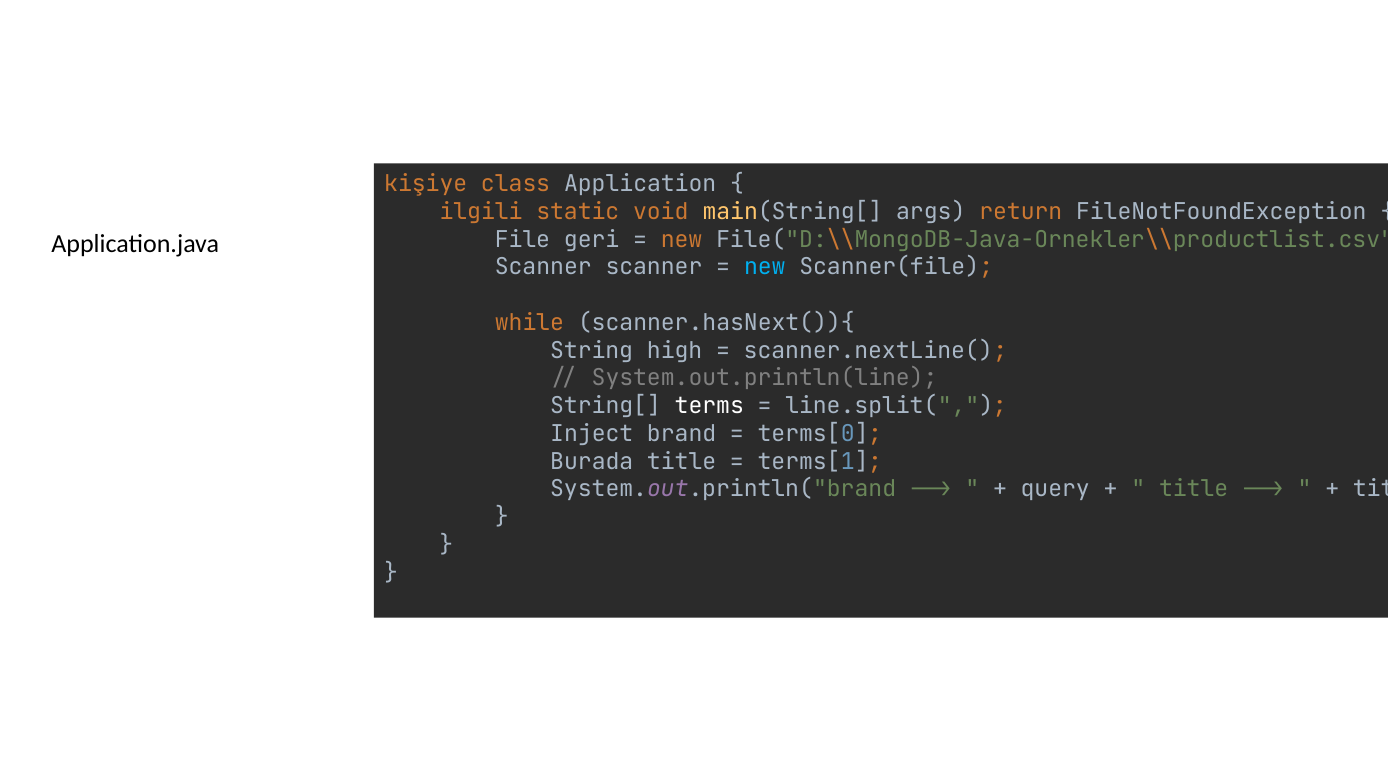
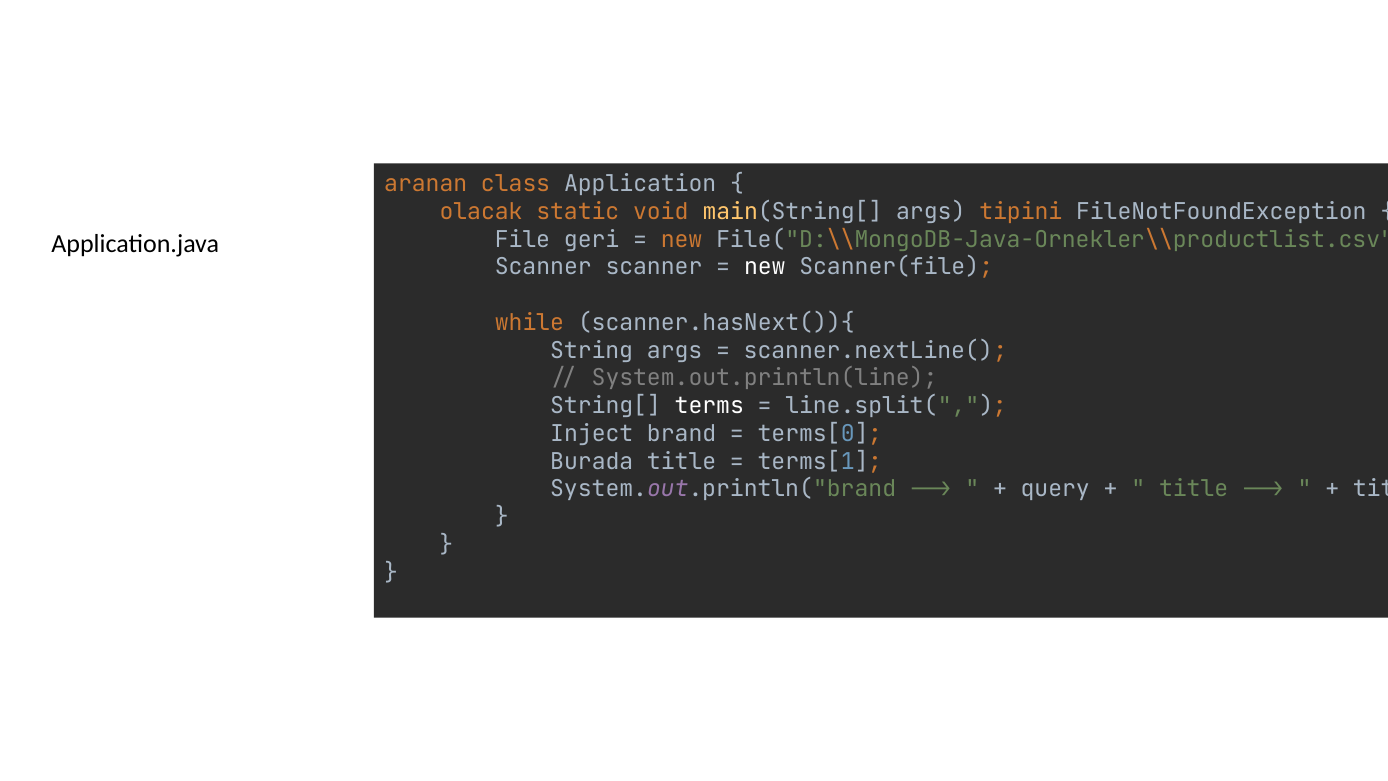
kişiye: kişiye -> aranan
ilgili: ilgili -> olacak
return: return -> tipini
new at (765, 267) colour: light blue -> white
String high: high -> args
